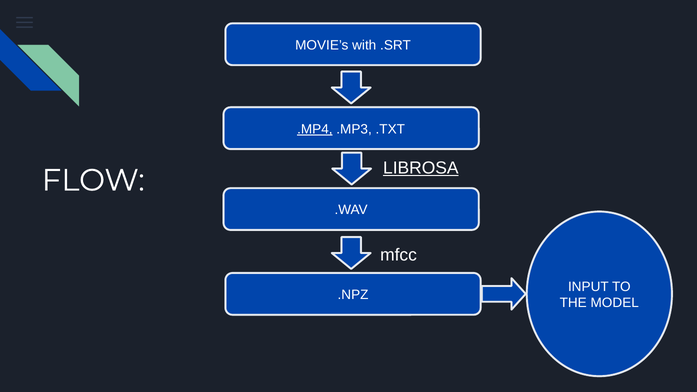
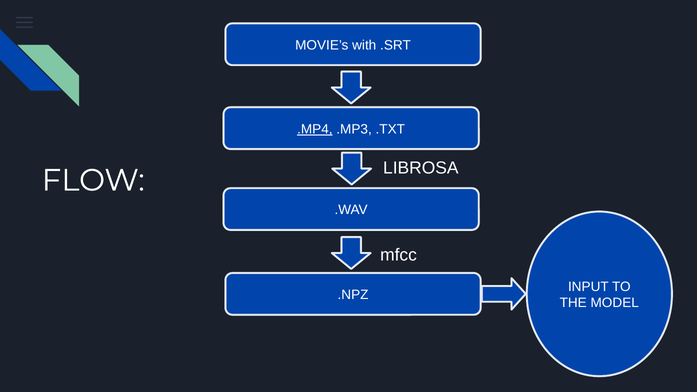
LIBROSA underline: present -> none
